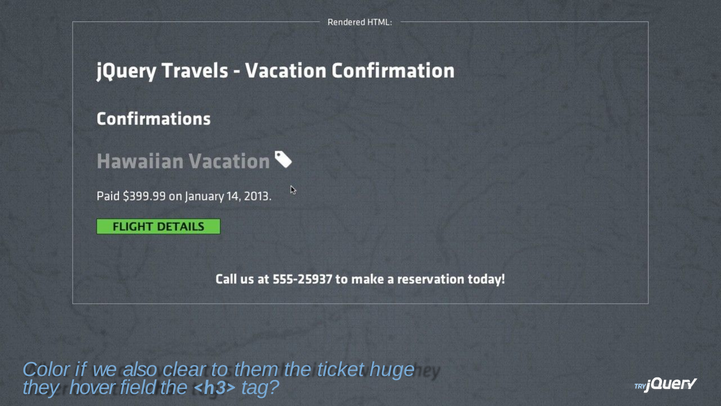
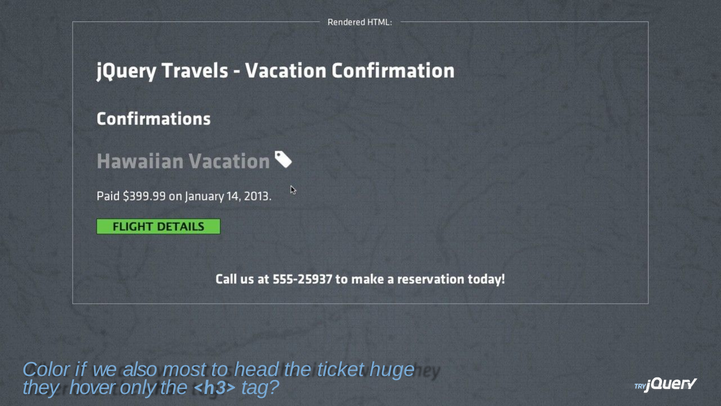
clear: clear -> most
them: them -> head
field: field -> only
